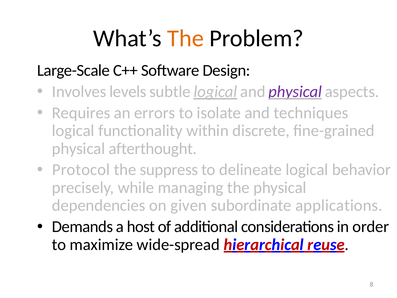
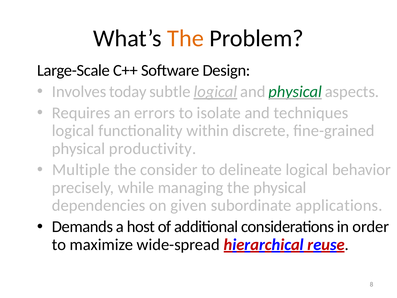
levels: levels -> today
physical at (295, 92) colour: purple -> green
afterthought: afterthought -> productivity
Protocol: Protocol -> Multiple
suppress: suppress -> consider
